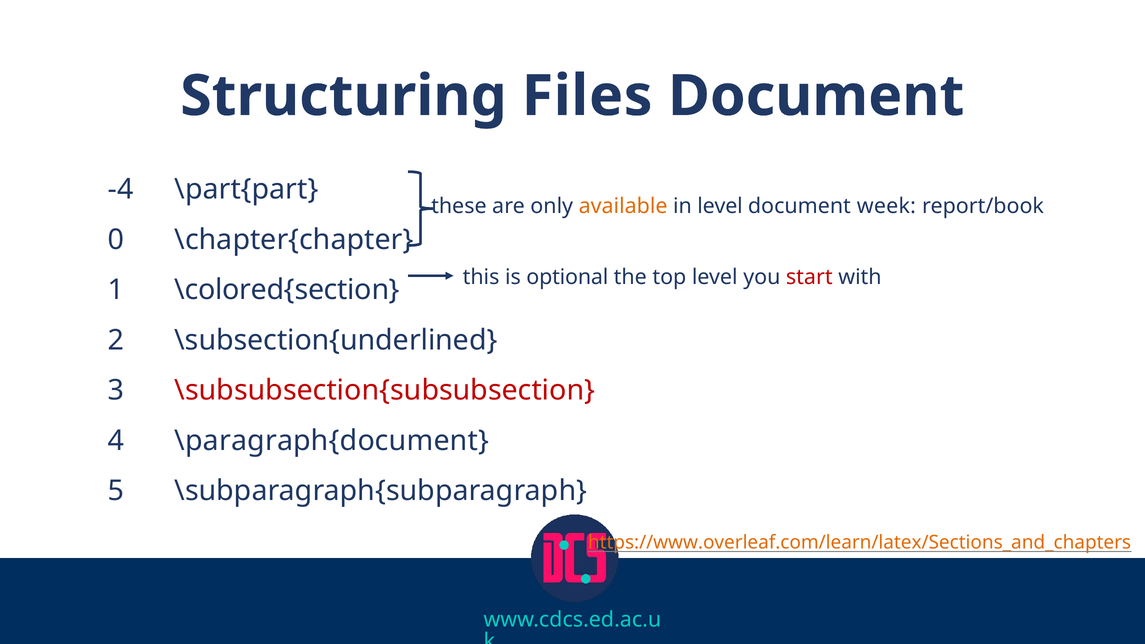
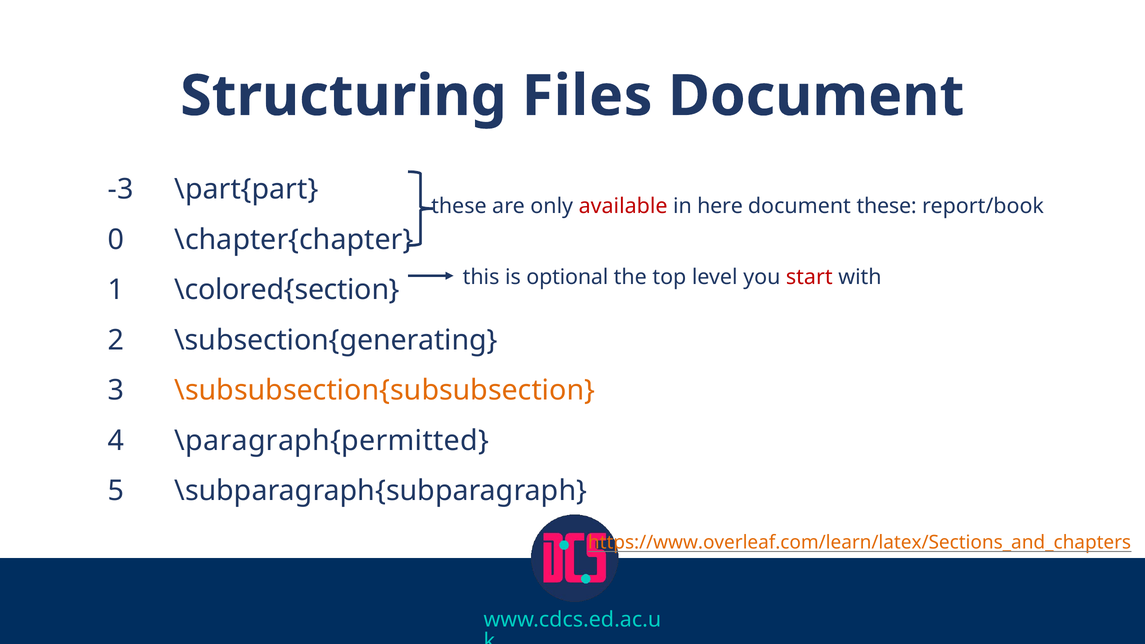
-4: -4 -> -3
available colour: orange -> red
in level: level -> here
document week: week -> these
\subsection{underlined: \subsection{underlined -> \subsection{generating
\subsubsection{subsubsection colour: red -> orange
\paragraph{document: \paragraph{document -> \paragraph{permitted
